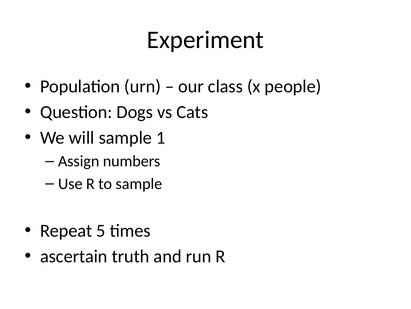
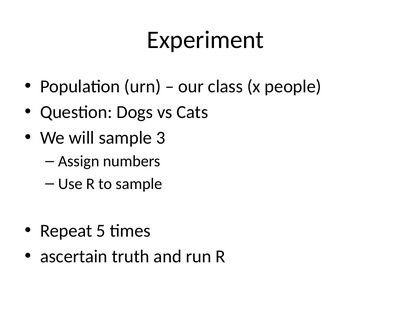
1: 1 -> 3
